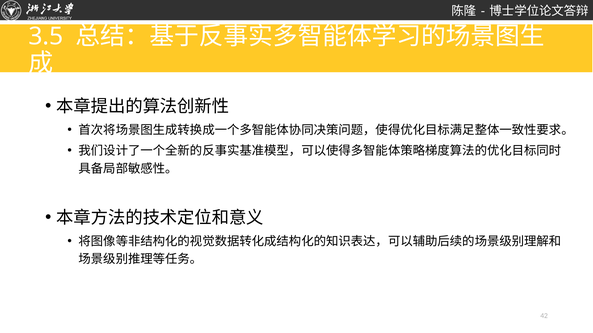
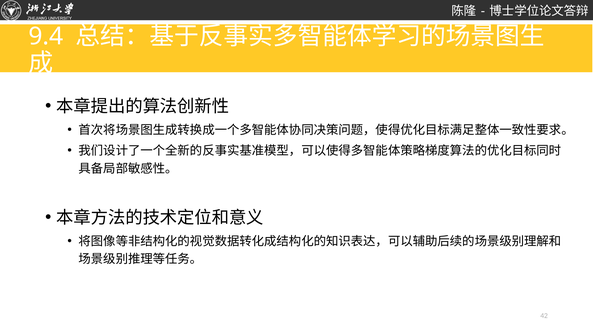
3.5: 3.5 -> 9.4
